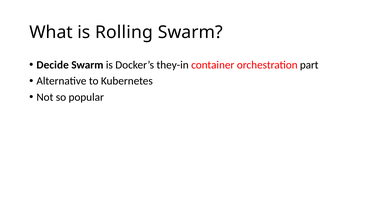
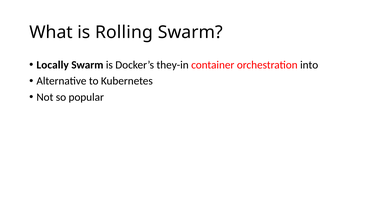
Decide: Decide -> Locally
part: part -> into
